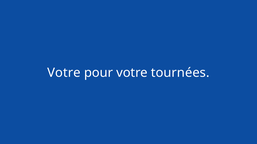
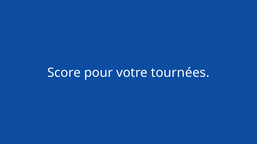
Votre at (64, 73): Votre -> Score
